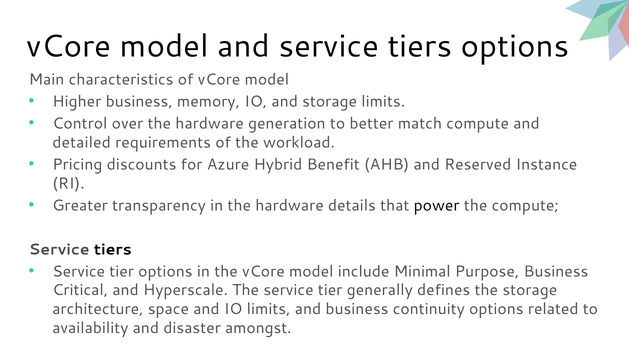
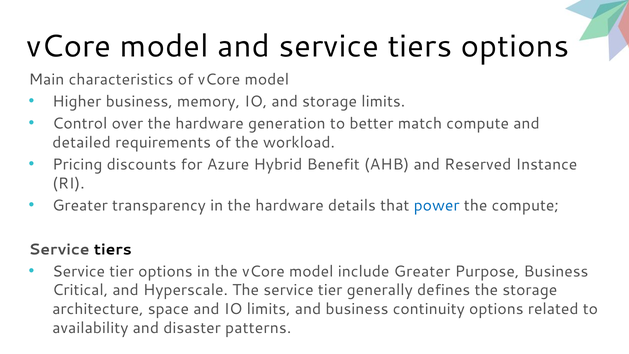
power colour: black -> blue
include Minimal: Minimal -> Greater
amongst: amongst -> patterns
